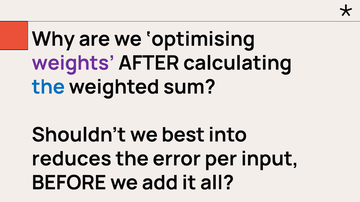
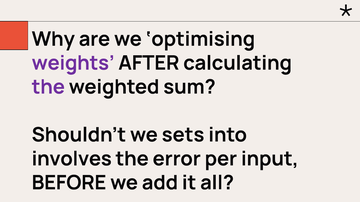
the at (48, 87) colour: blue -> purple
best: best -> sets
reduces: reduces -> involves
